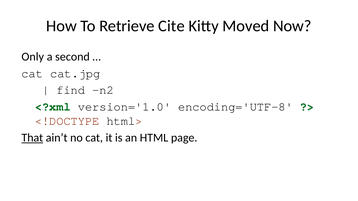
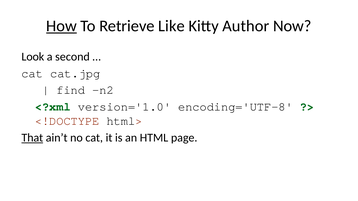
How underline: none -> present
Cite: Cite -> Like
Moved: Moved -> Author
Only: Only -> Look
